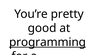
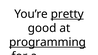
pretty underline: none -> present
